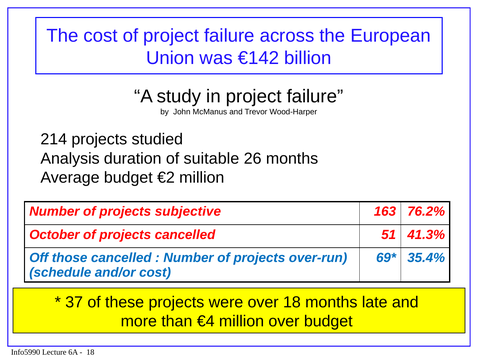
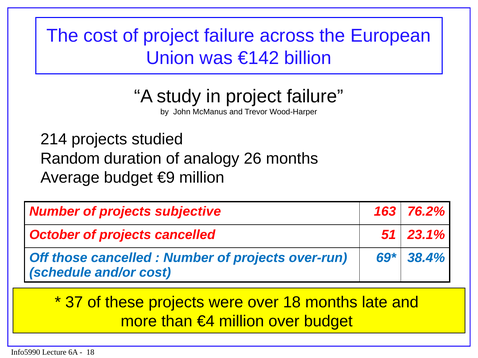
Analysis: Analysis -> Random
suitable: suitable -> analogy
€2: €2 -> €9
41.3%: 41.3% -> 23.1%
35.4%: 35.4% -> 38.4%
